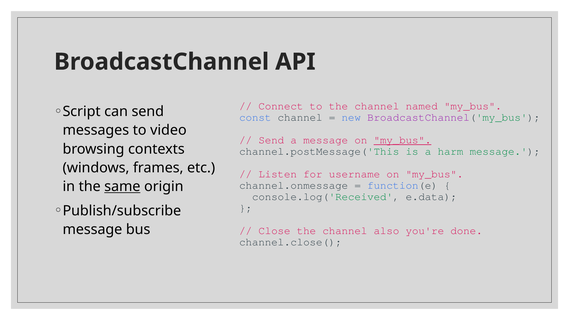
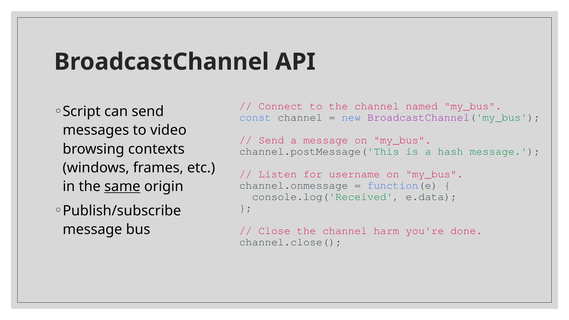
my_bus at (402, 140) underline: present -> none
harm: harm -> hash
also: also -> harm
